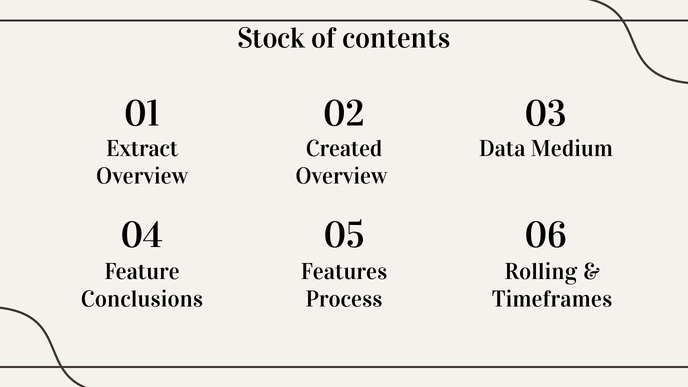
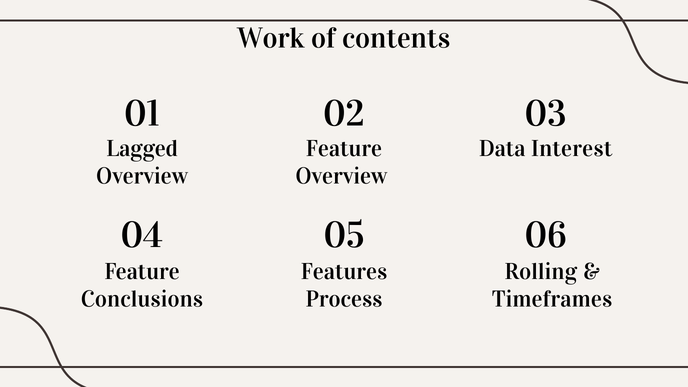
Stock: Stock -> Work
Extract: Extract -> Lagged
Created at (344, 148): Created -> Feature
Medium: Medium -> Interest
